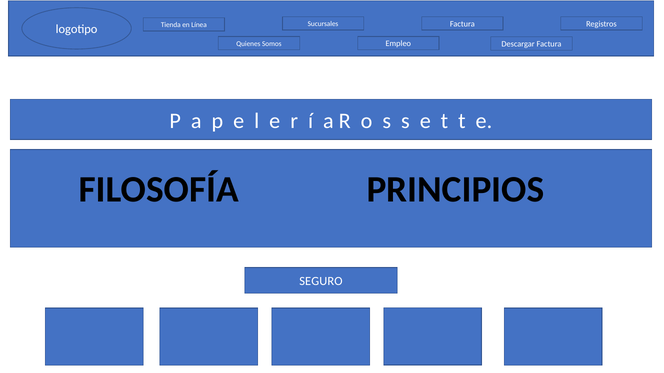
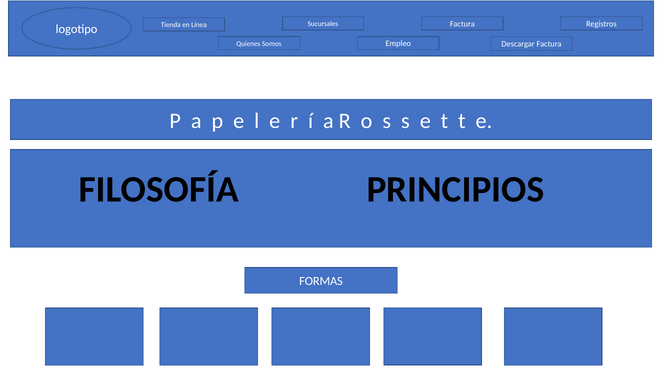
SEGURO: SEGURO -> FORMAS
